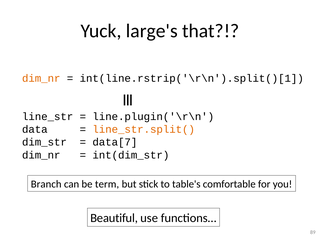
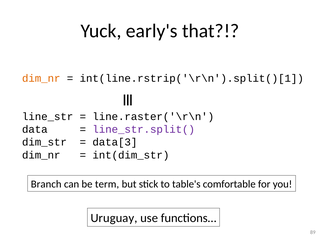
large's: large's -> early's
line.plugin('\r\n: line.plugin('\r\n -> line.raster('\r\n
line_str.split( colour: orange -> purple
data[7: data[7 -> data[3
Beautiful: Beautiful -> Uruguay
